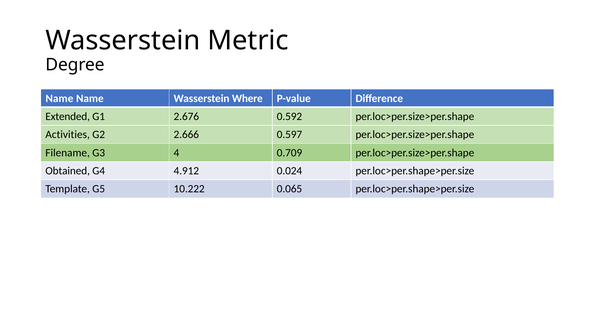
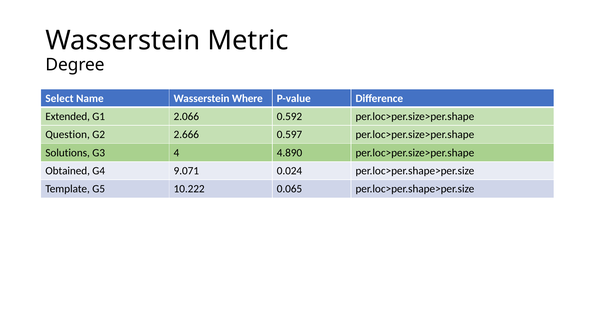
Name at (59, 98): Name -> Select
2.676: 2.676 -> 2.066
Activities: Activities -> Question
Filename: Filename -> Solutions
0.709: 0.709 -> 4.890
4.912: 4.912 -> 9.071
